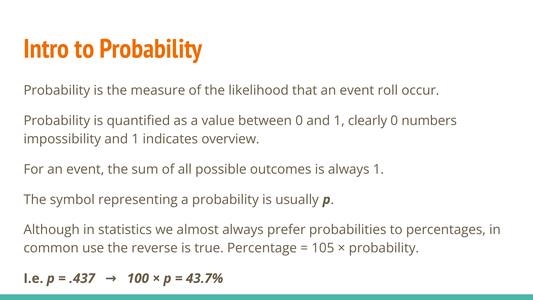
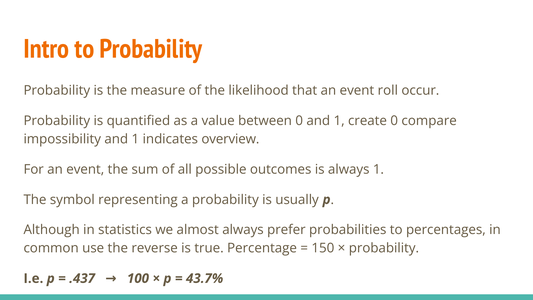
clearly: clearly -> create
numbers: numbers -> compare
105: 105 -> 150
